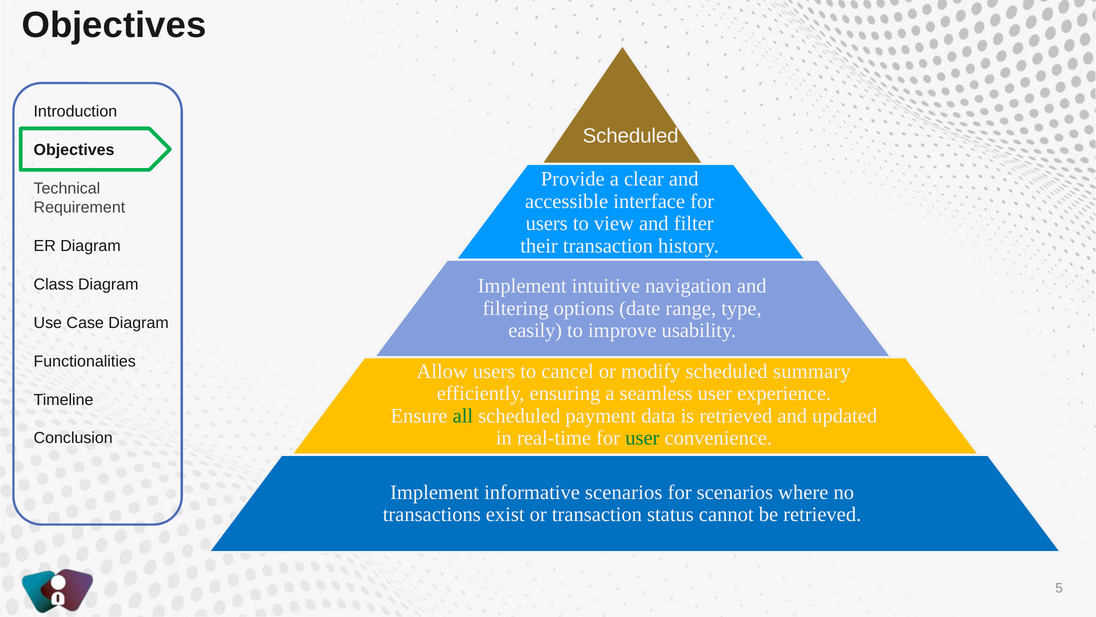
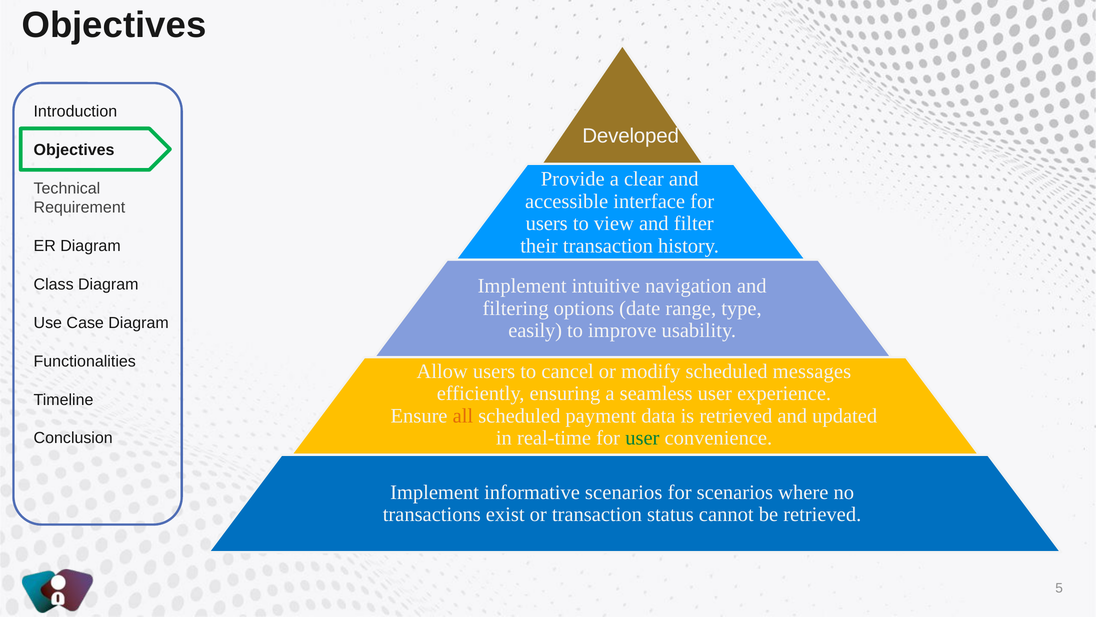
Scheduled at (631, 136): Scheduled -> Developed
summary: summary -> messages
all colour: green -> orange
